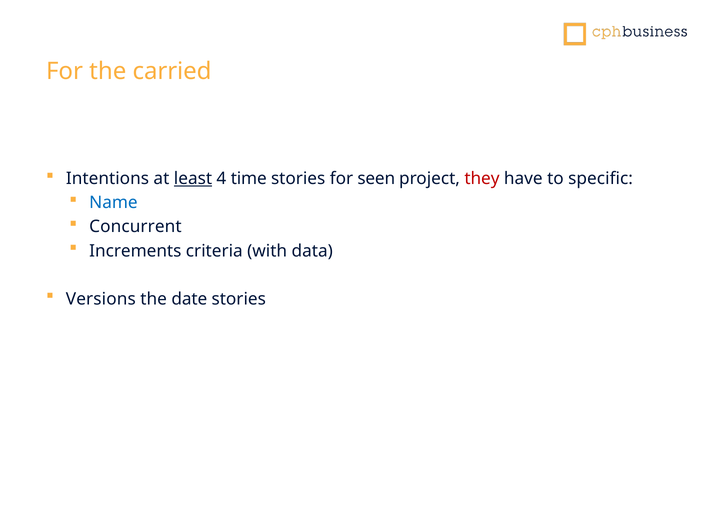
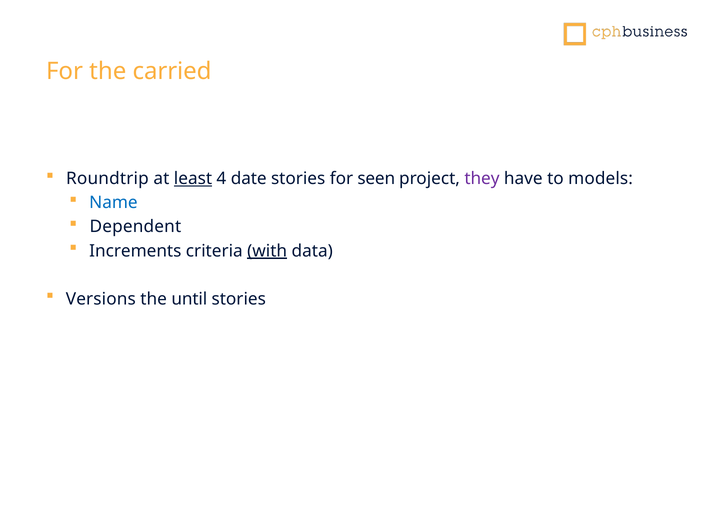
Intentions: Intentions -> Roundtrip
time: time -> date
they colour: red -> purple
specific: specific -> models
Concurrent: Concurrent -> Dependent
with underline: none -> present
date: date -> until
